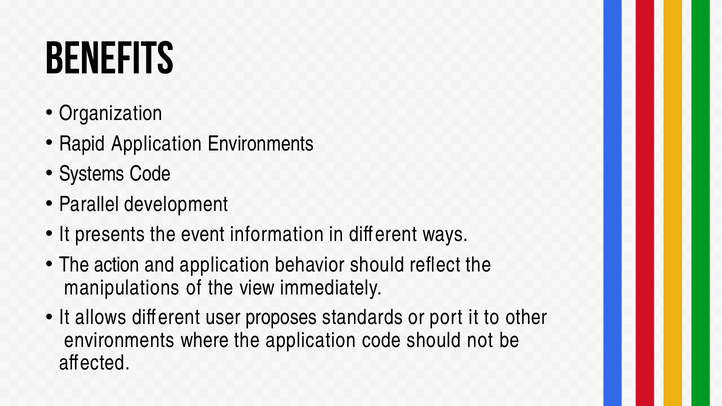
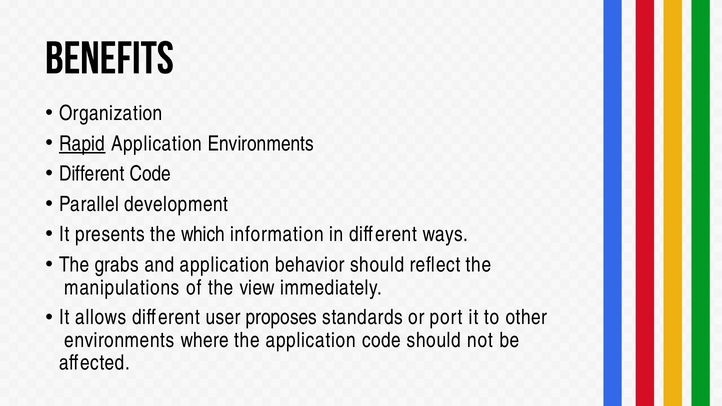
Rapid underline: none -> present
Systems at (92, 174): Systems -> Different
event: event -> which
action: action -> grabs
